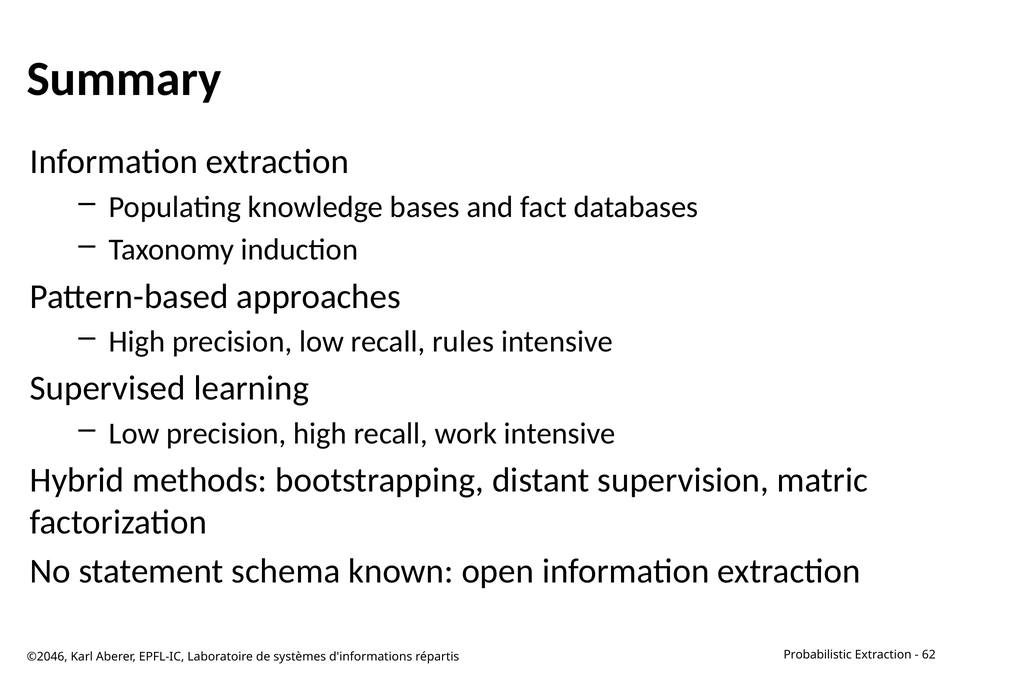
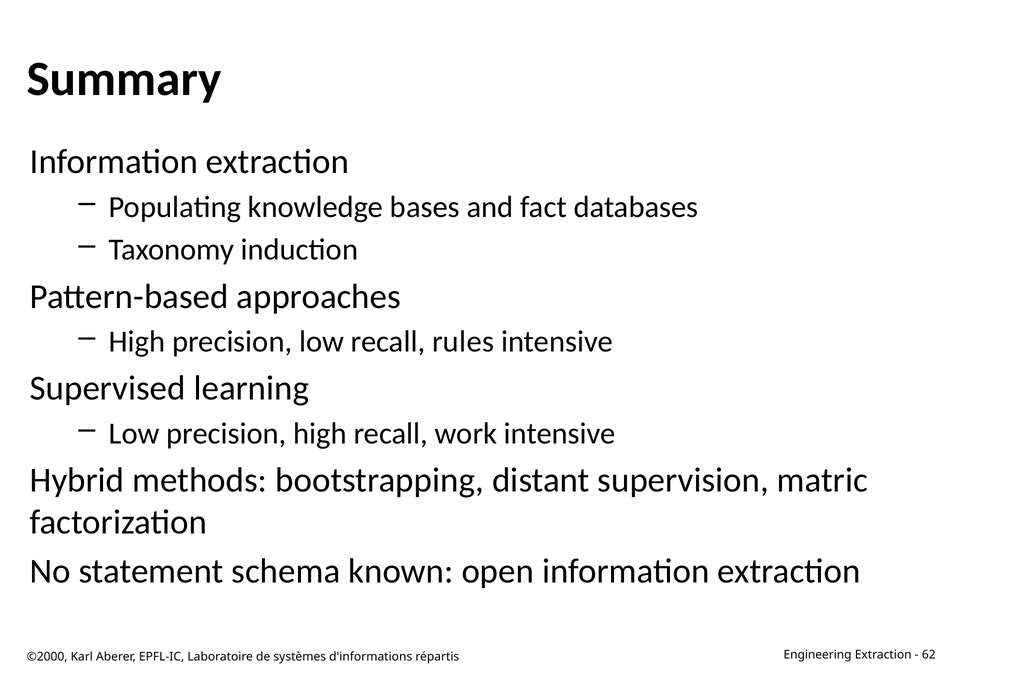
Probabilistic: Probabilistic -> Engineering
©2046: ©2046 -> ©2000
